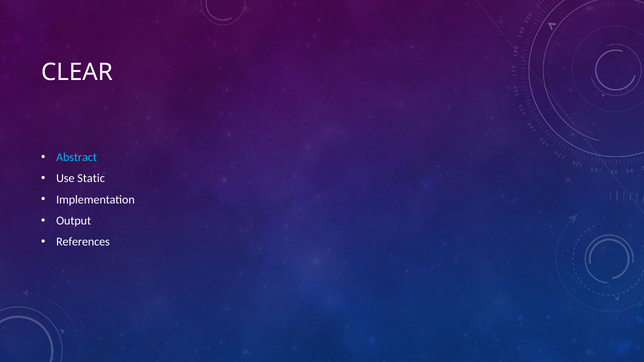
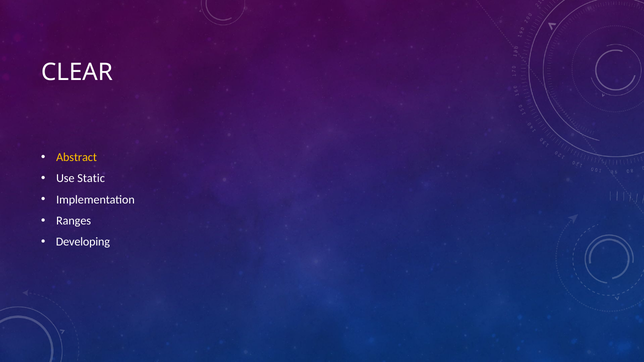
Abstract colour: light blue -> yellow
Output: Output -> Ranges
References: References -> Developing
